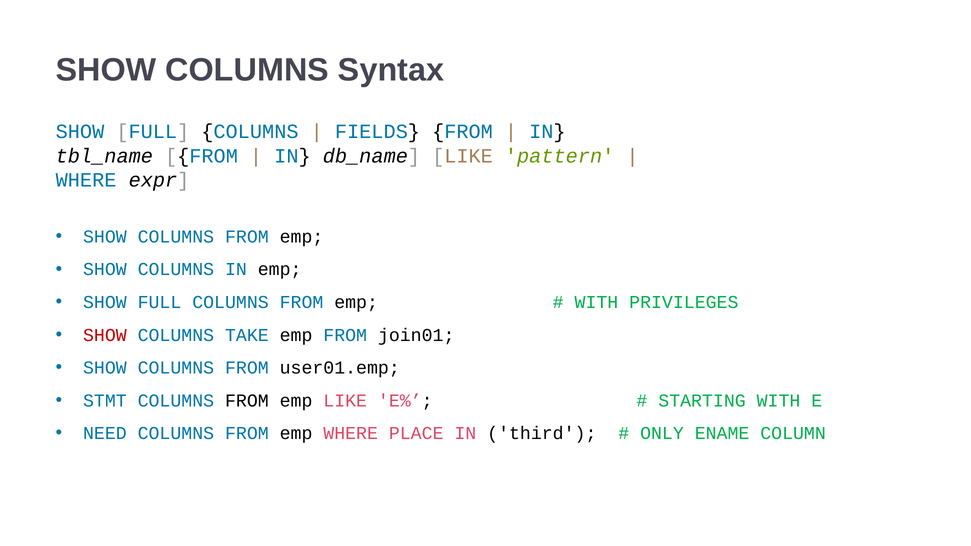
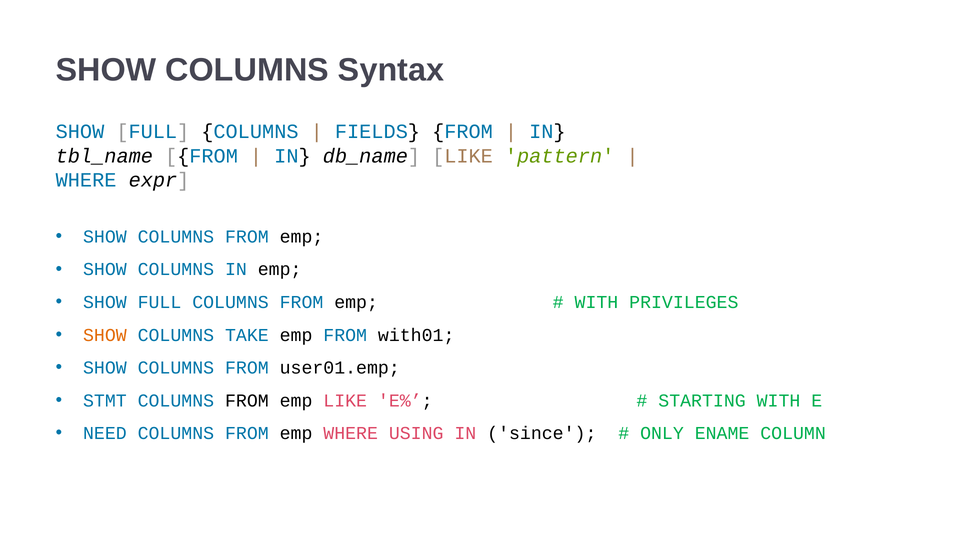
SHOW at (105, 335) colour: red -> orange
join01: join01 -> with01
PLACE: PLACE -> USING
third: third -> since
